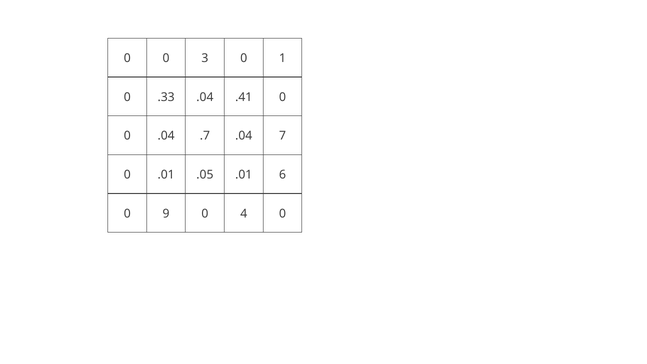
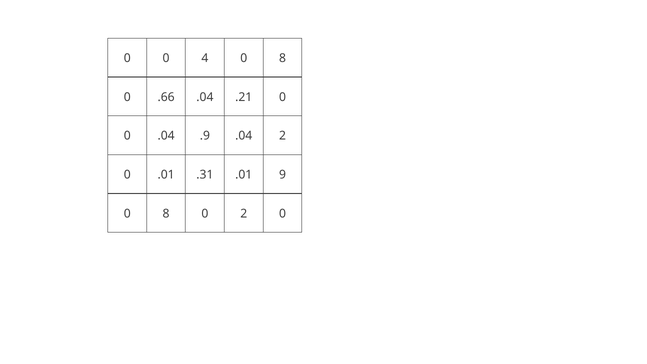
3: 3 -> 4
1 at (283, 58): 1 -> 8
.33: .33 -> .66
.41: .41 -> .21
.7: .7 -> .9
.04 7: 7 -> 2
.05: .05 -> .31
6: 6 -> 9
9 at (166, 214): 9 -> 8
0 4: 4 -> 2
